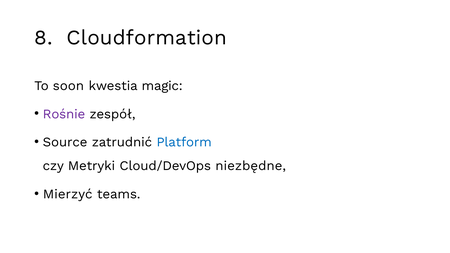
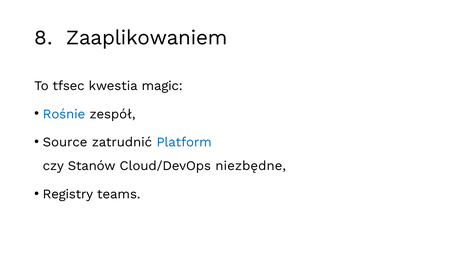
Cloudformation: Cloudformation -> Zaaplikowaniem
soon: soon -> tfsec
Rośnie colour: purple -> blue
Metryki: Metryki -> Stanów
Mierzyć: Mierzyć -> Registry
